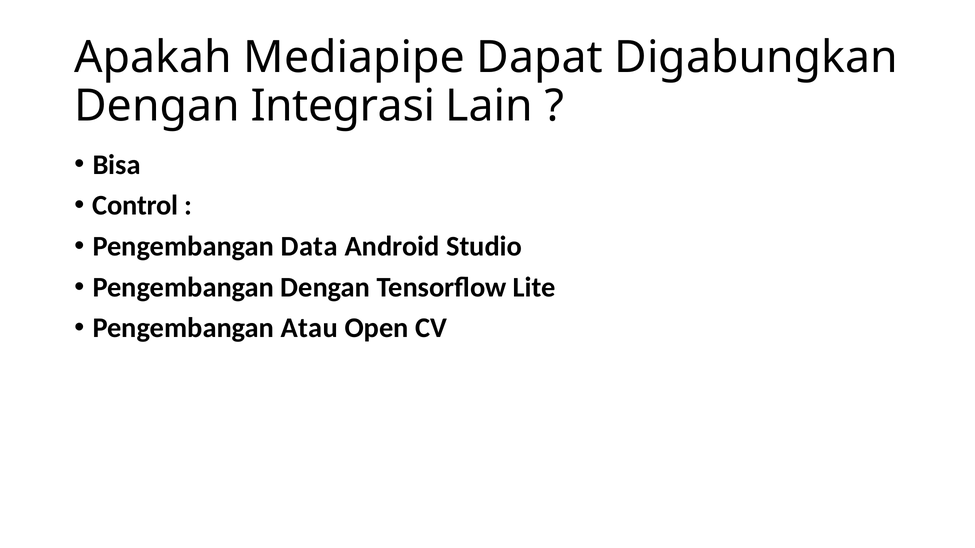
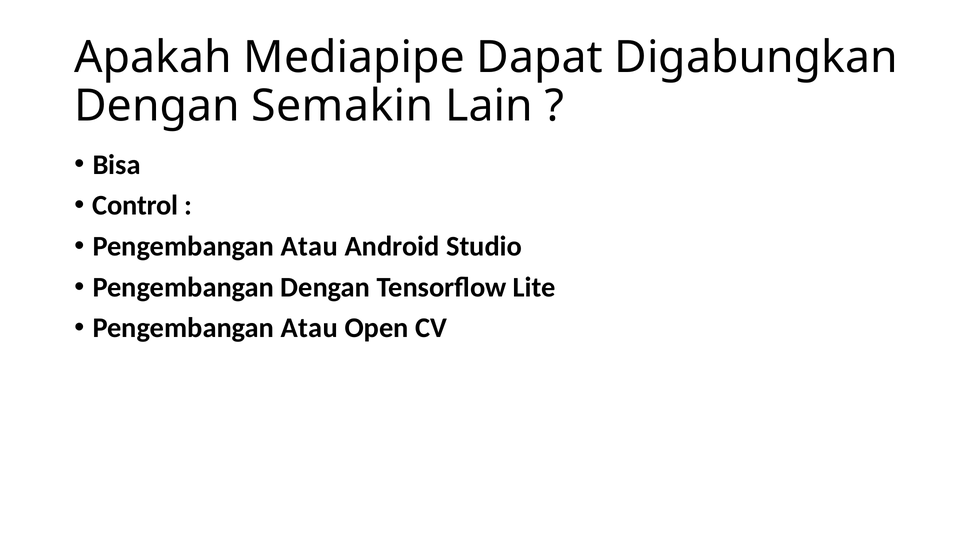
Integrasi: Integrasi -> Semakin
Data at (309, 247): Data -> Atau
